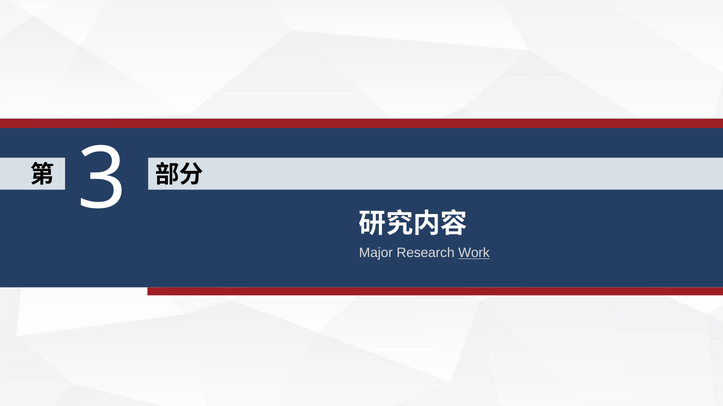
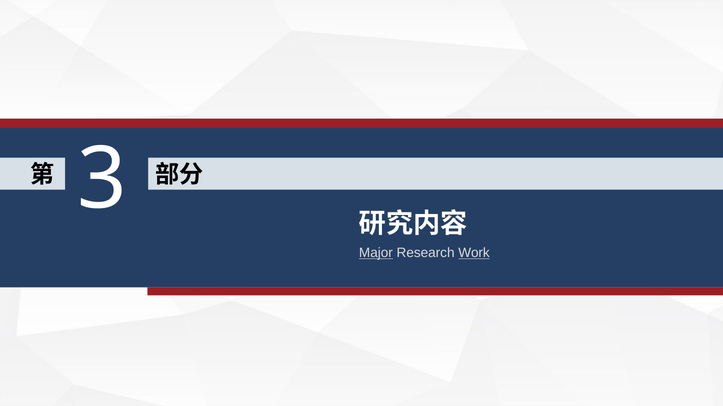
Major underline: none -> present
